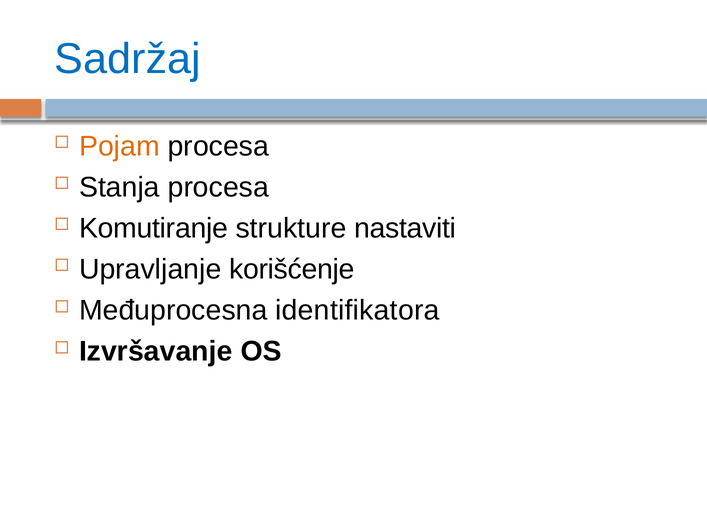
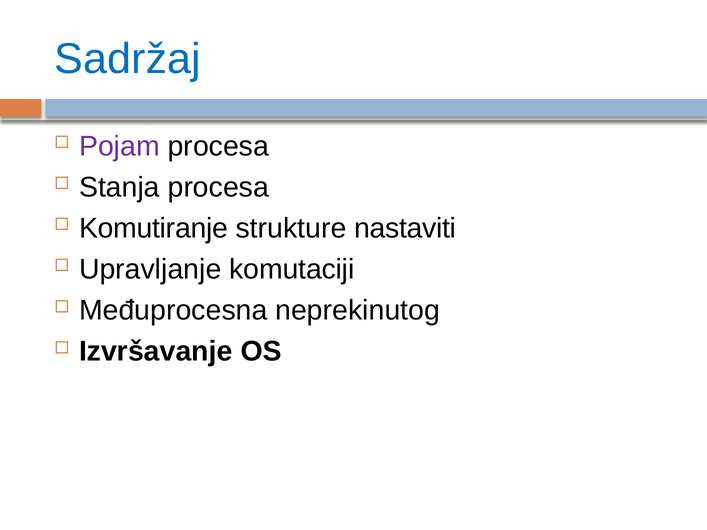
Pojam colour: orange -> purple
korišćenje: korišćenje -> komutaciji
identifikatora: identifikatora -> neprekinutog
